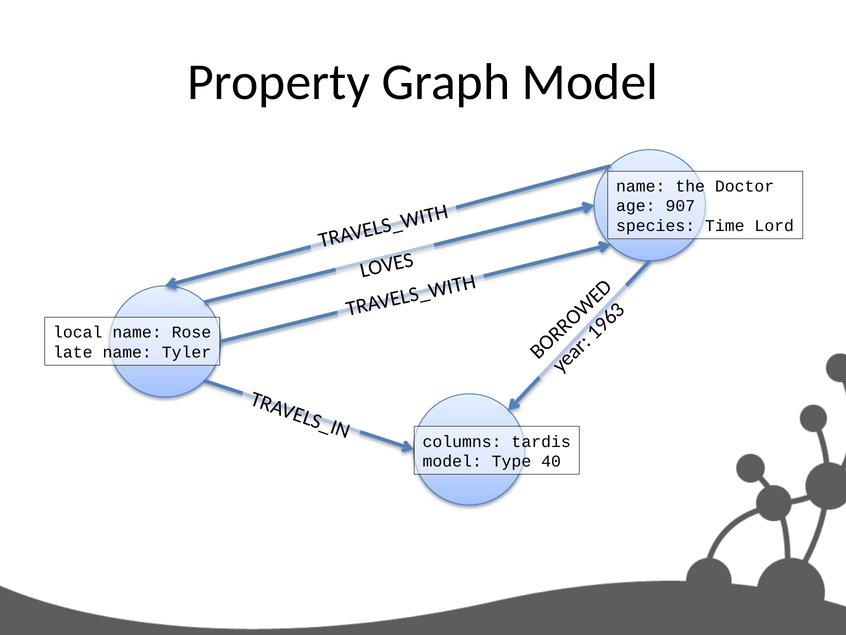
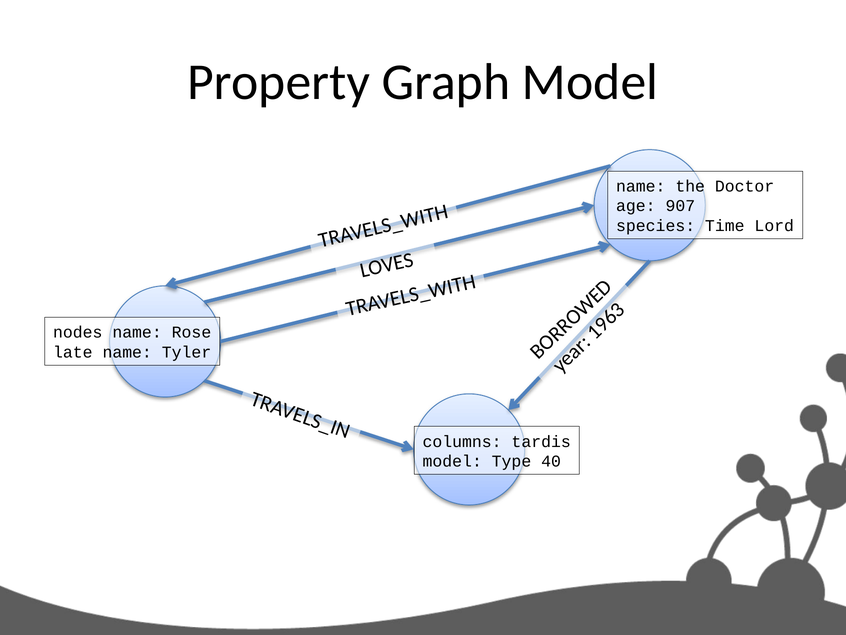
local: local -> nodes
